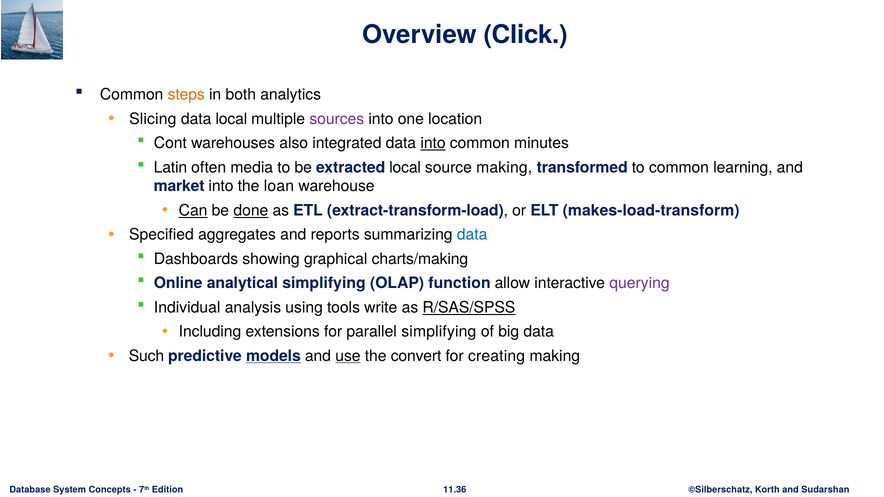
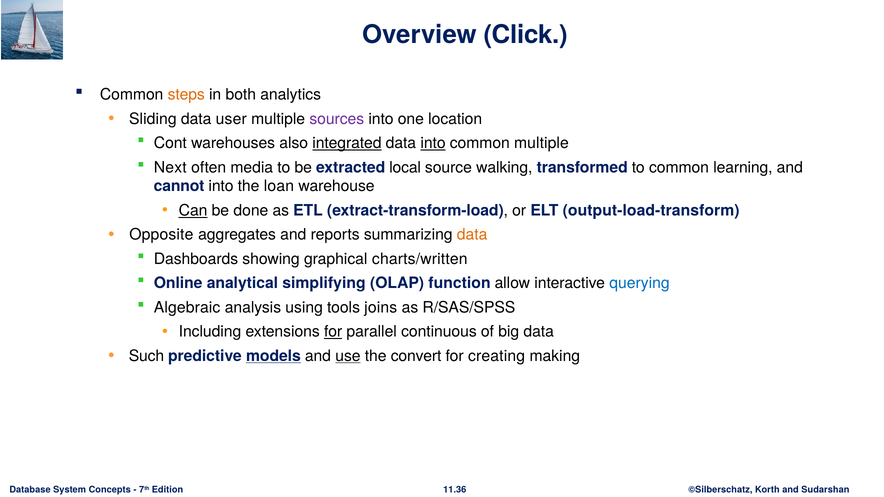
Slicing: Slicing -> Sliding
data local: local -> user
integrated underline: none -> present
common minutes: minutes -> multiple
Latin: Latin -> Next
source making: making -> walking
market: market -> cannot
done underline: present -> none
makes-load-transform: makes-load-transform -> output-load-transform
Specified: Specified -> Opposite
data at (472, 235) colour: blue -> orange
charts/making: charts/making -> charts/written
querying colour: purple -> blue
Individual: Individual -> Algebraic
write: write -> joins
R/SAS/SPSS underline: present -> none
for at (333, 332) underline: none -> present
parallel simplifying: simplifying -> continuous
